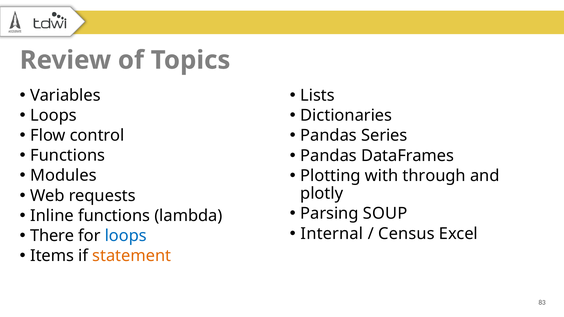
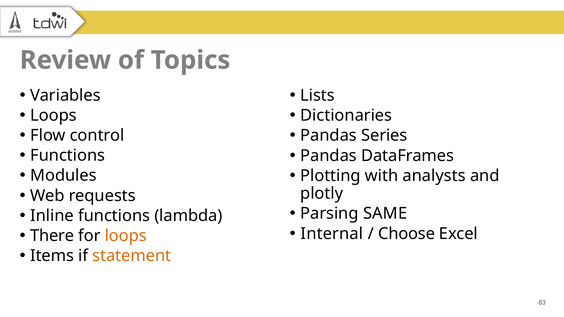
through: through -> analysts
SOUP: SOUP -> SAME
Census: Census -> Choose
loops at (126, 236) colour: blue -> orange
